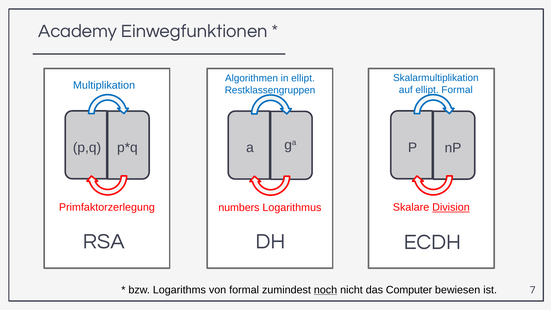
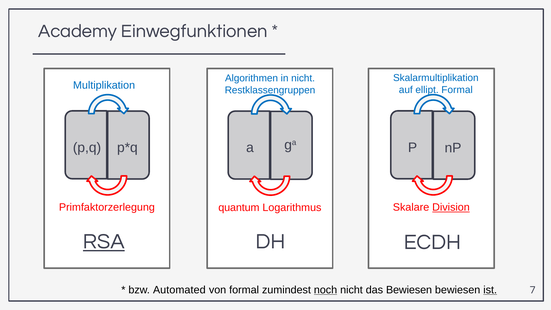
in ellipt: ellipt -> nicht
numbers: numbers -> quantum
RSA underline: none -> present
Logarithms: Logarithms -> Automated
das Computer: Computer -> Bewiesen
ist underline: none -> present
